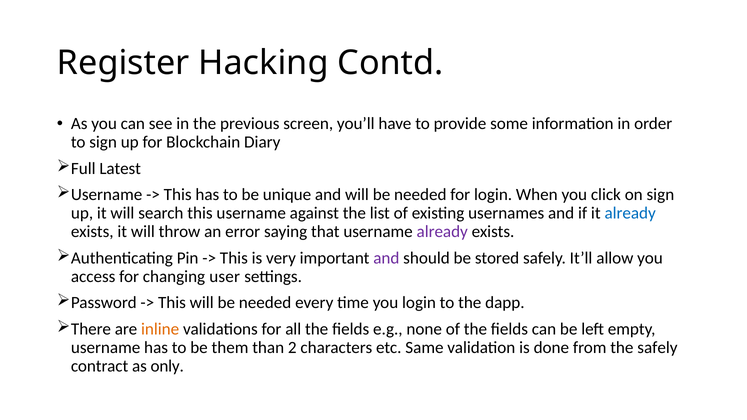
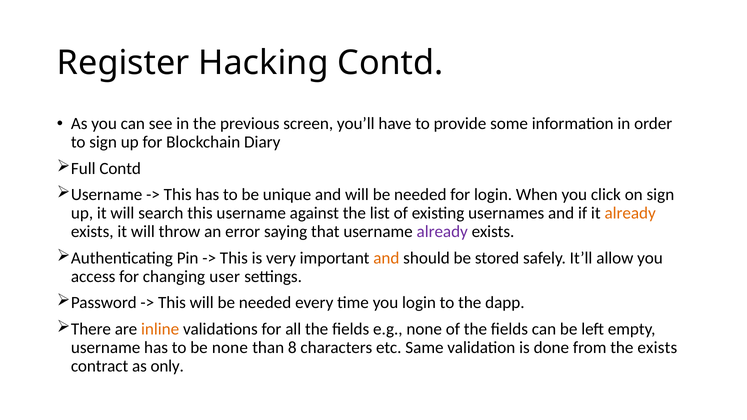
Full Latest: Latest -> Contd
already at (630, 213) colour: blue -> orange
and at (386, 258) colour: purple -> orange
be them: them -> none
2: 2 -> 8
the safely: safely -> exists
